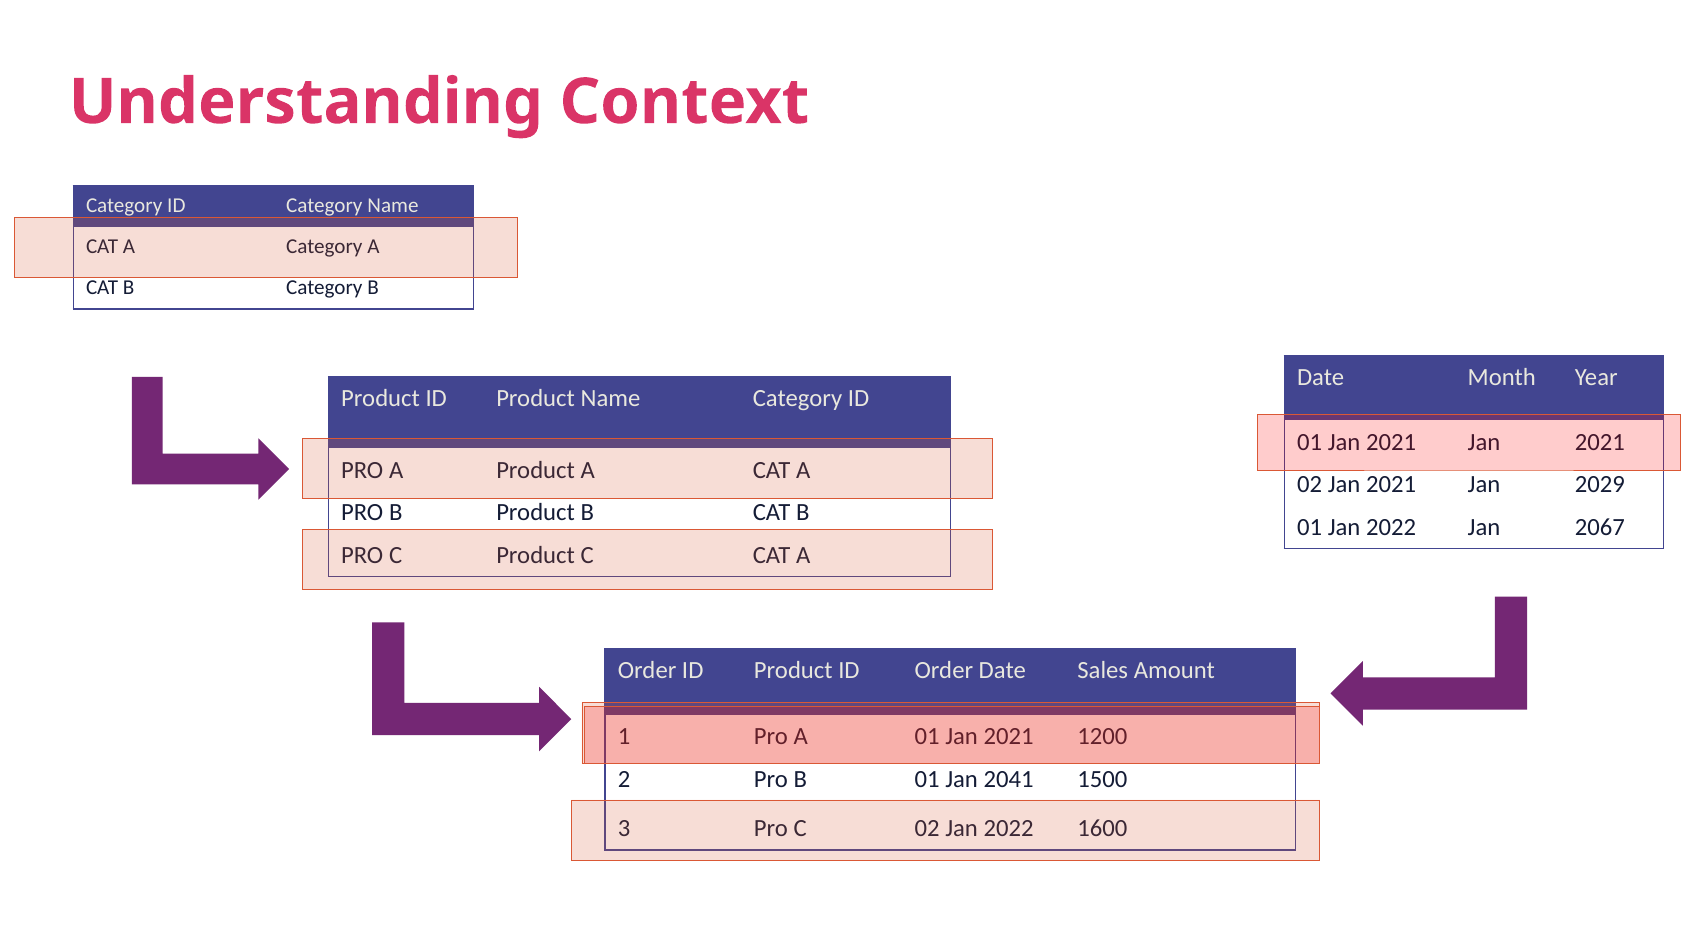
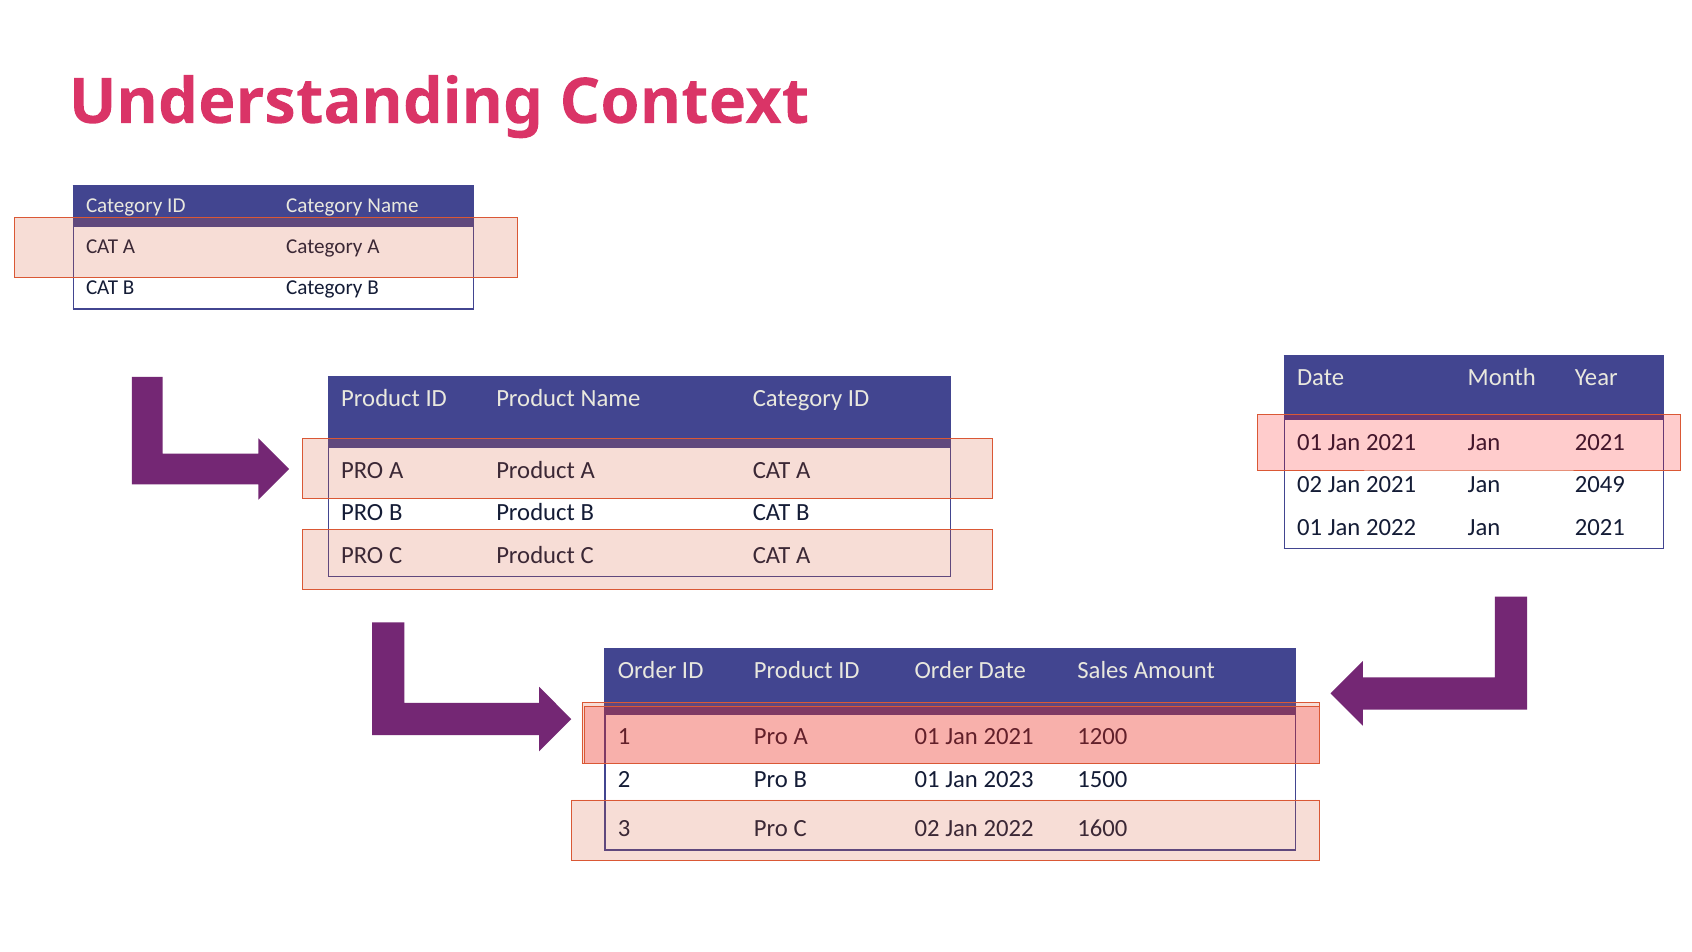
2029: 2029 -> 2049
2022 Jan 2067: 2067 -> 2021
2041: 2041 -> 2023
